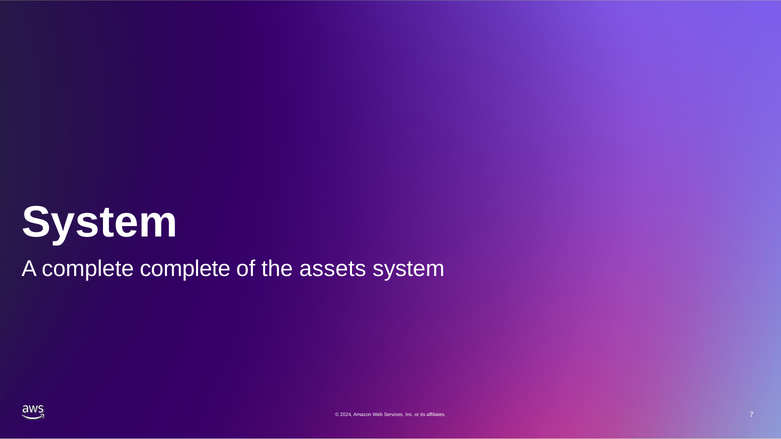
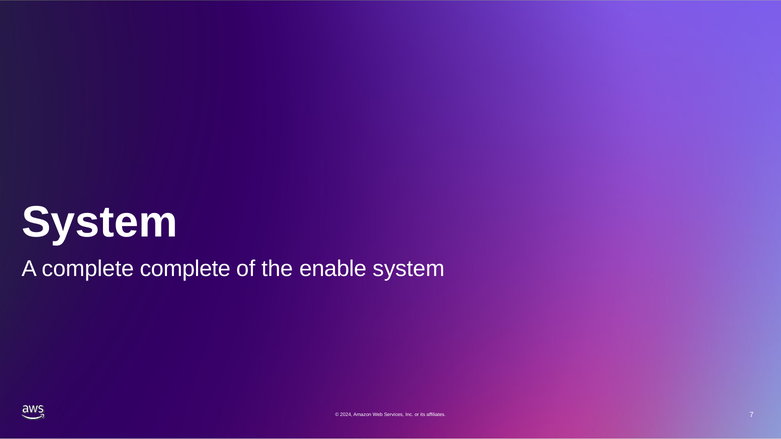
assets: assets -> enable
